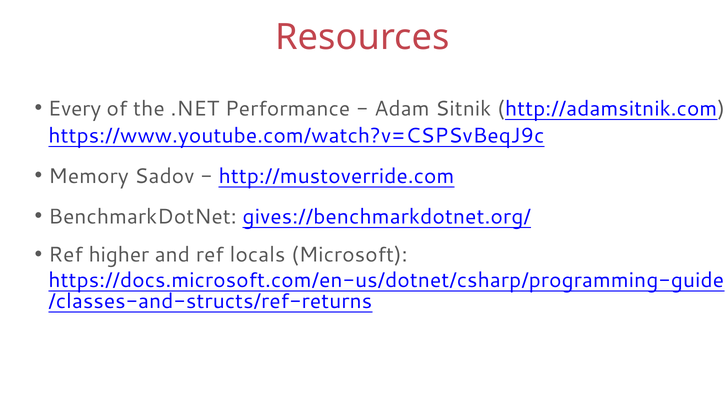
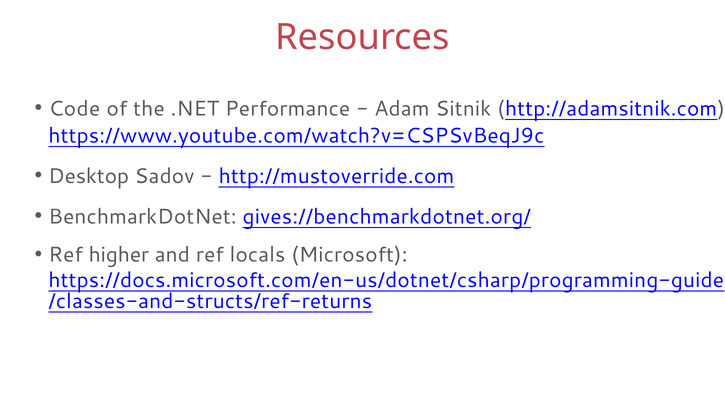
Every: Every -> Code
Memory: Memory -> Desktop
